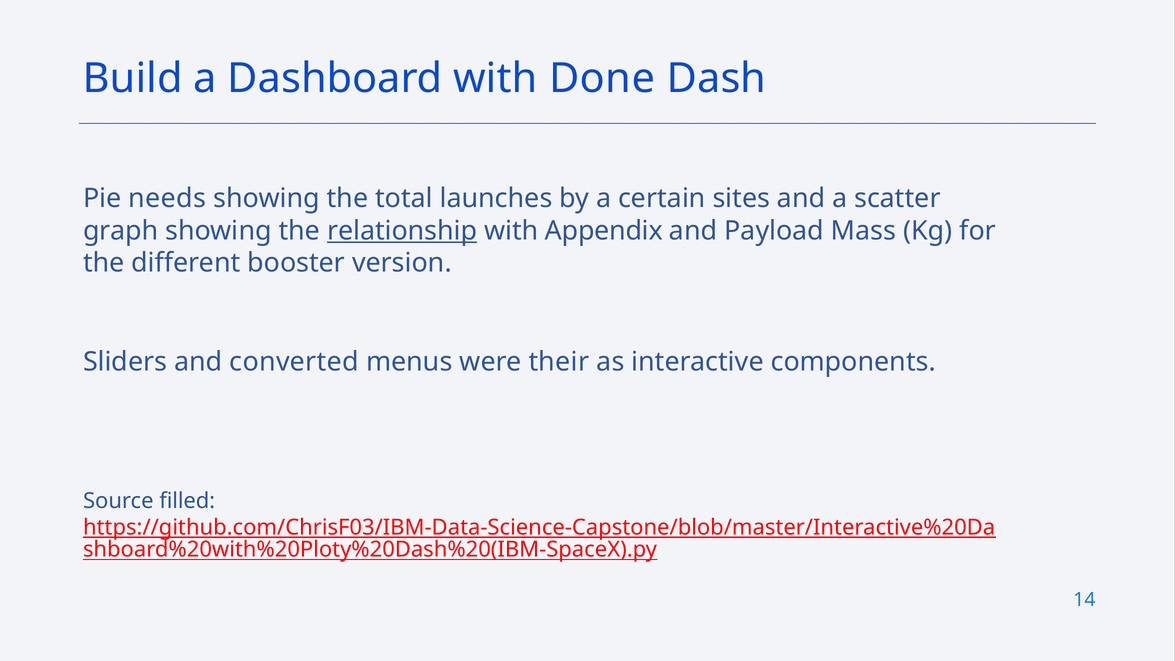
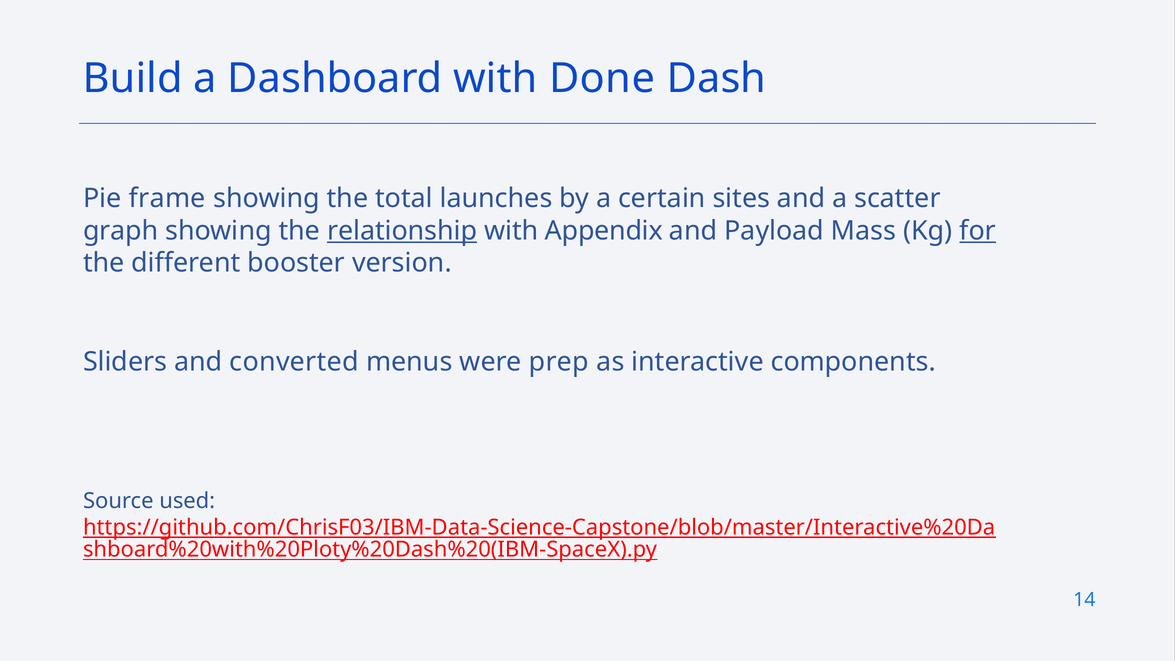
needs: needs -> frame
for underline: none -> present
their: their -> prep
filled: filled -> used
